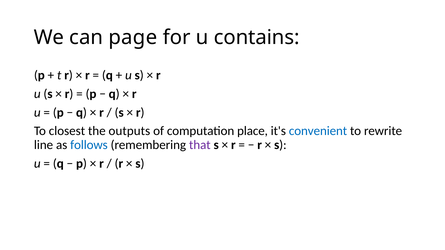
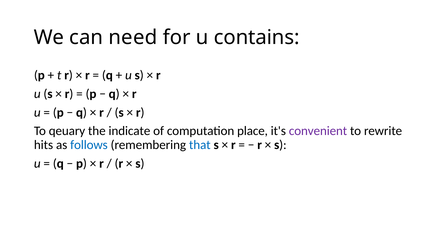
page: page -> need
closest: closest -> qeuary
outputs: outputs -> indicate
convenient colour: blue -> purple
line: line -> hits
that colour: purple -> blue
